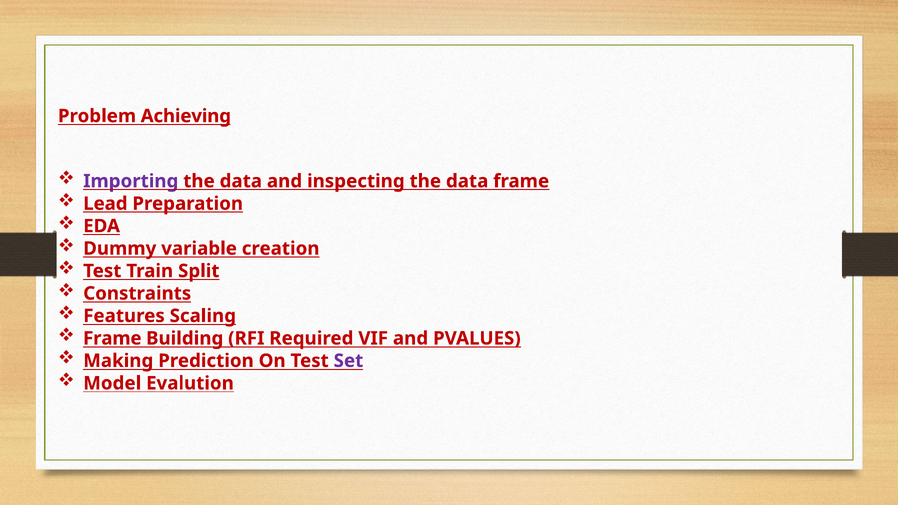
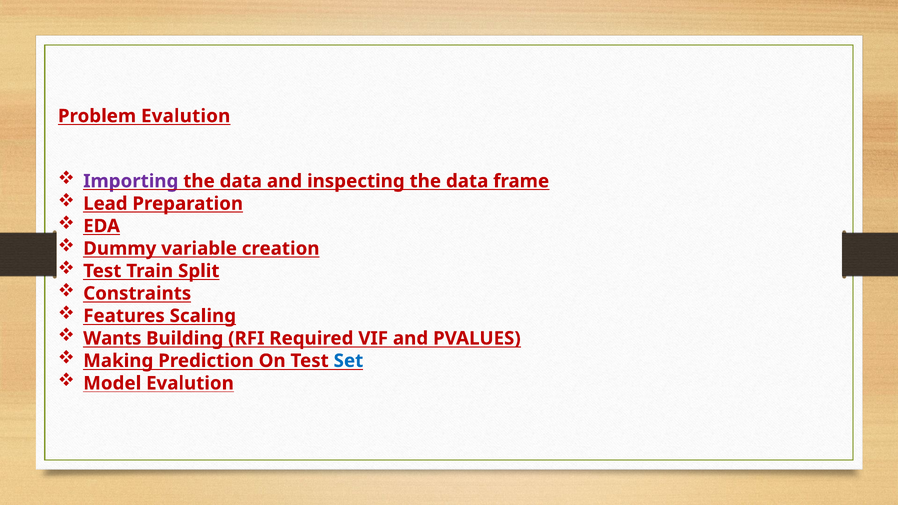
Problem Achieving: Achieving -> Evalution
Frame at (112, 338): Frame -> Wants
Set colour: purple -> blue
